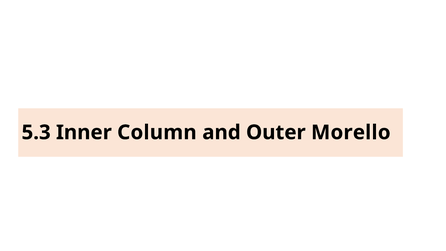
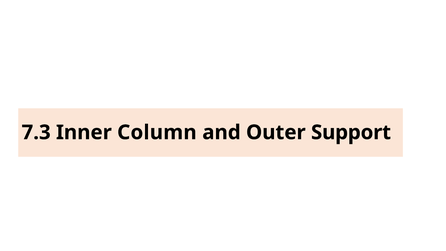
5.3: 5.3 -> 7.3
Morello: Morello -> Support
